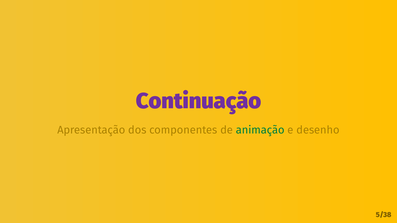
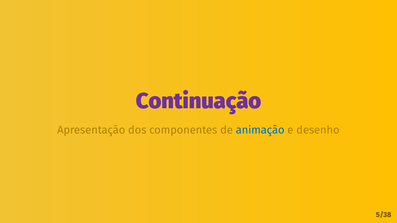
animação colour: green -> blue
